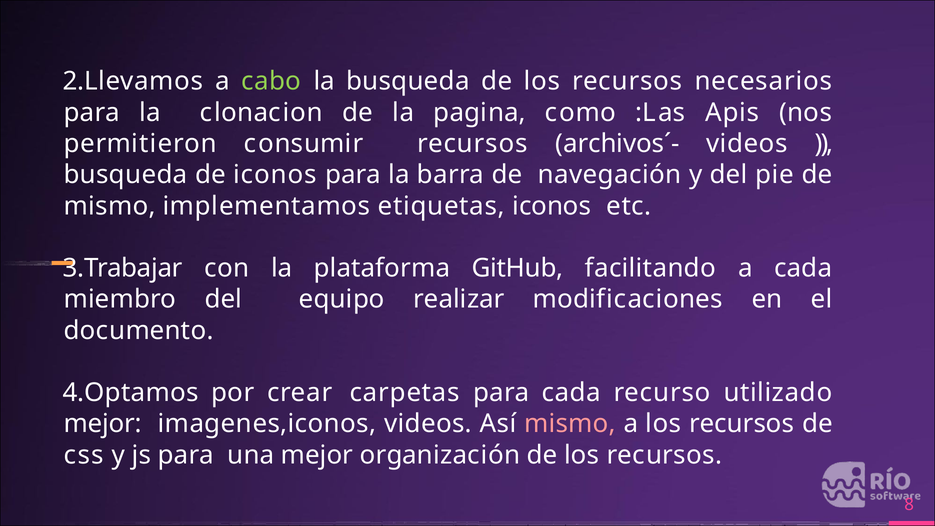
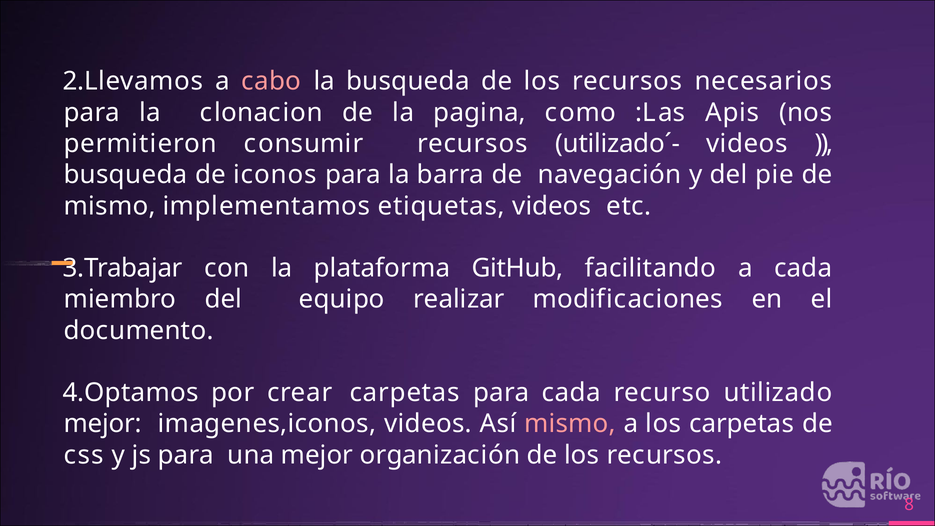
cabo colour: light green -> pink
archivos´-: archivos´- -> utilizado´-
etiquetas iconos: iconos -> videos
a los recursos: recursos -> carpetas
